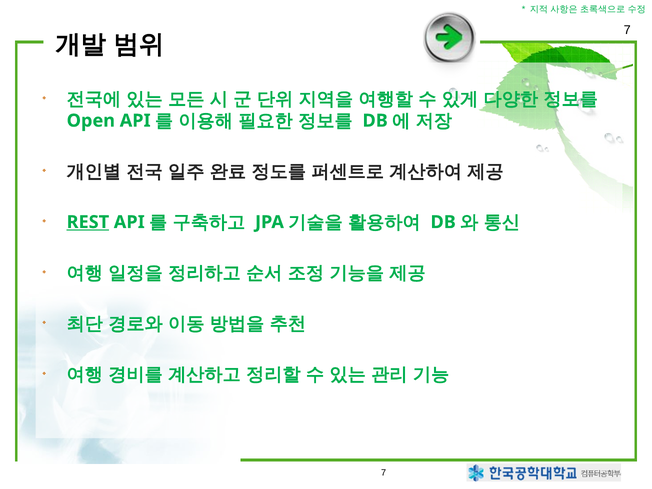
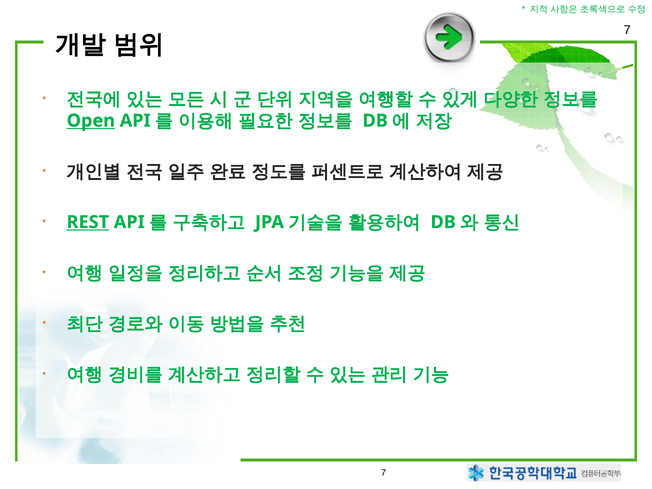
Open underline: none -> present
